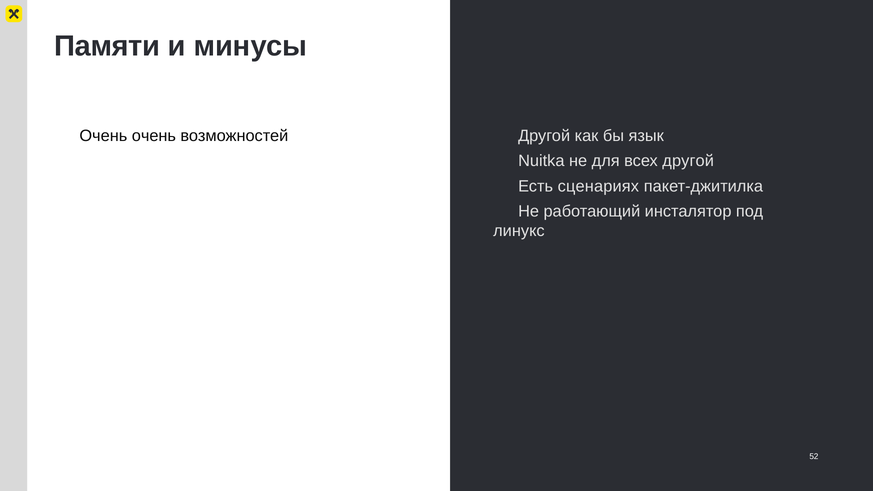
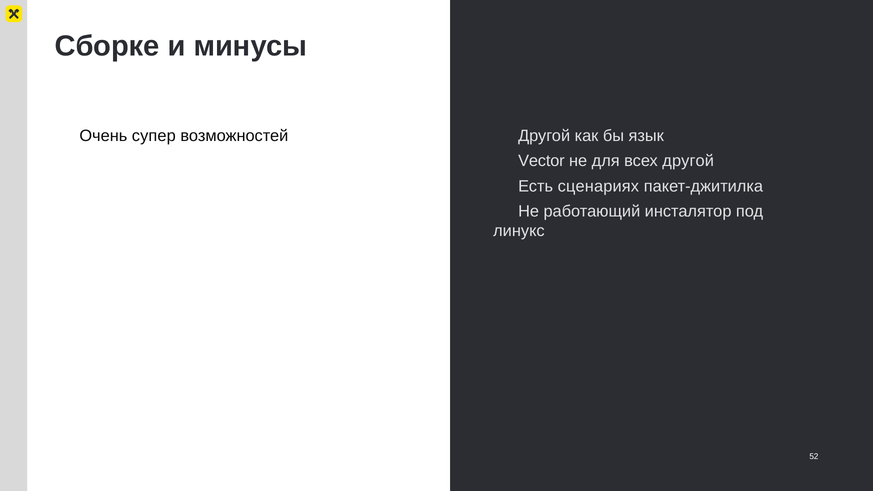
Памяти: Памяти -> Сборке
Очень очень: очень -> супер
Nuitka: Nuitka -> Vector
